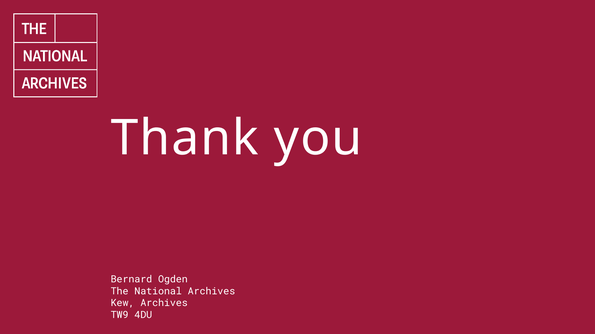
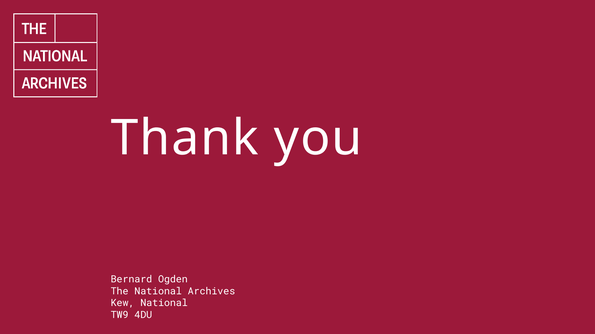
Kew Archives: Archives -> National
